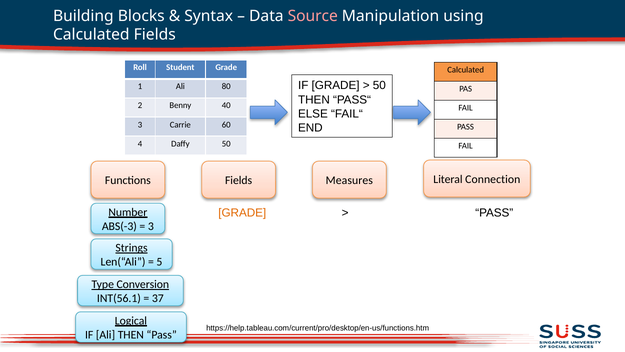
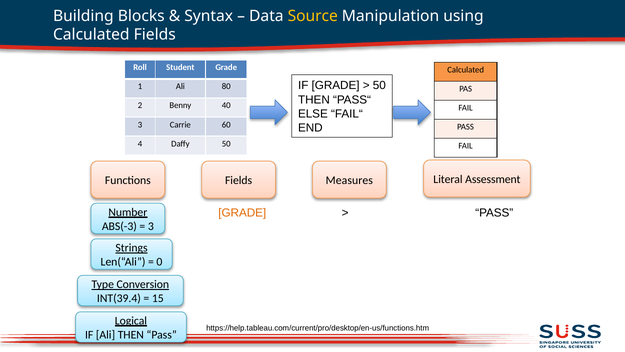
Source colour: pink -> yellow
Connection: Connection -> Assessment
5: 5 -> 0
INT(56.1: INT(56.1 -> INT(39.4
37: 37 -> 15
